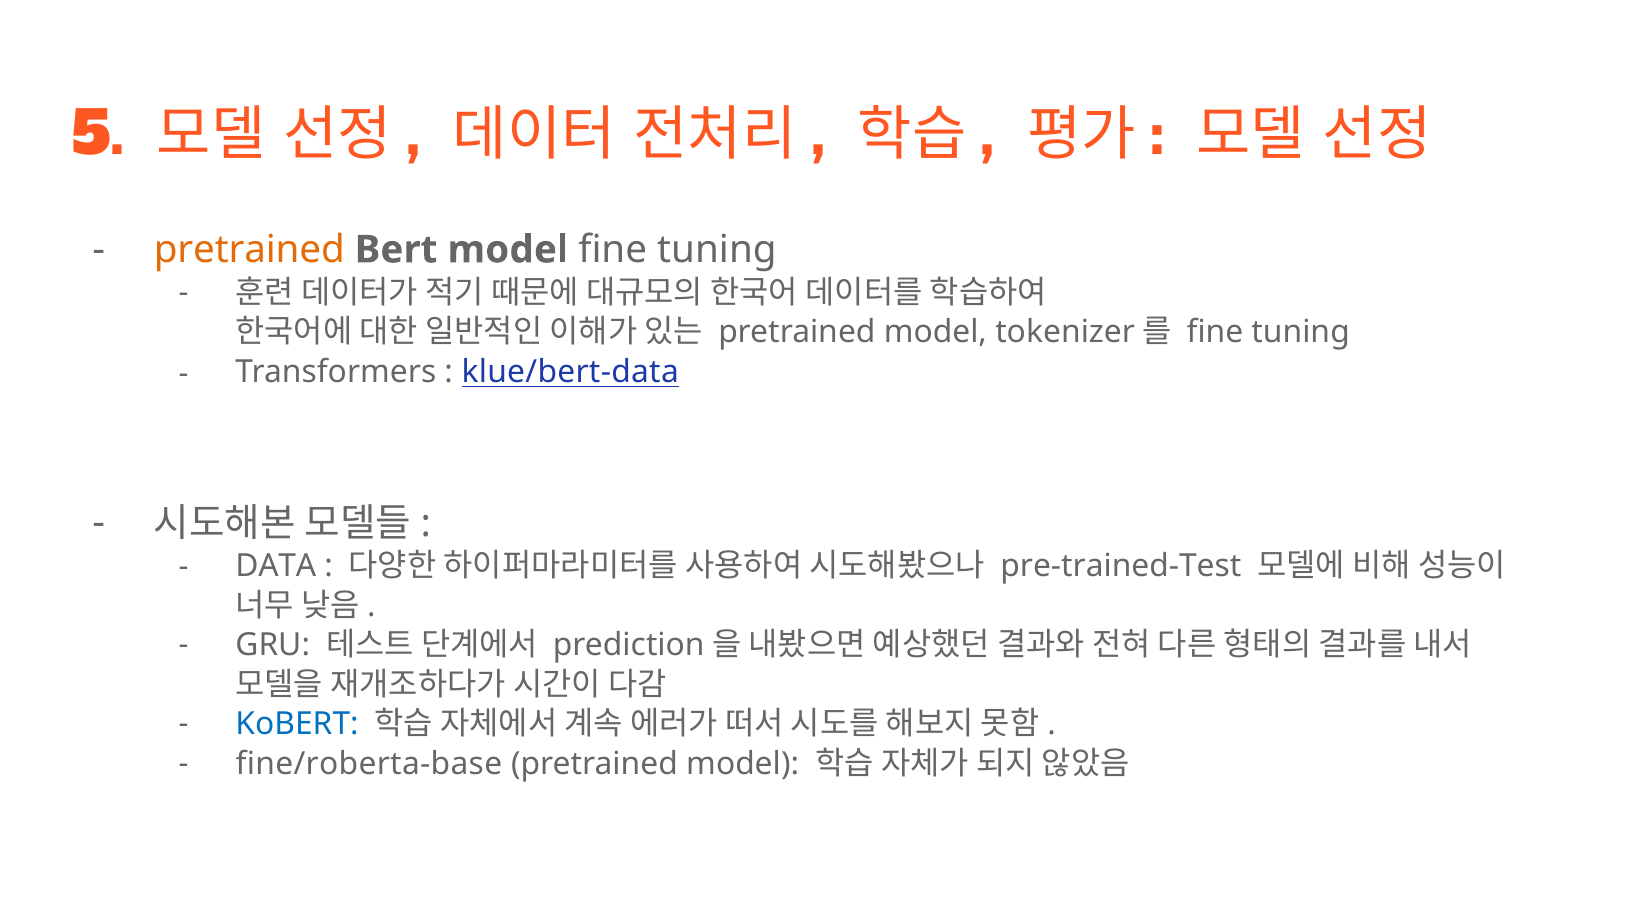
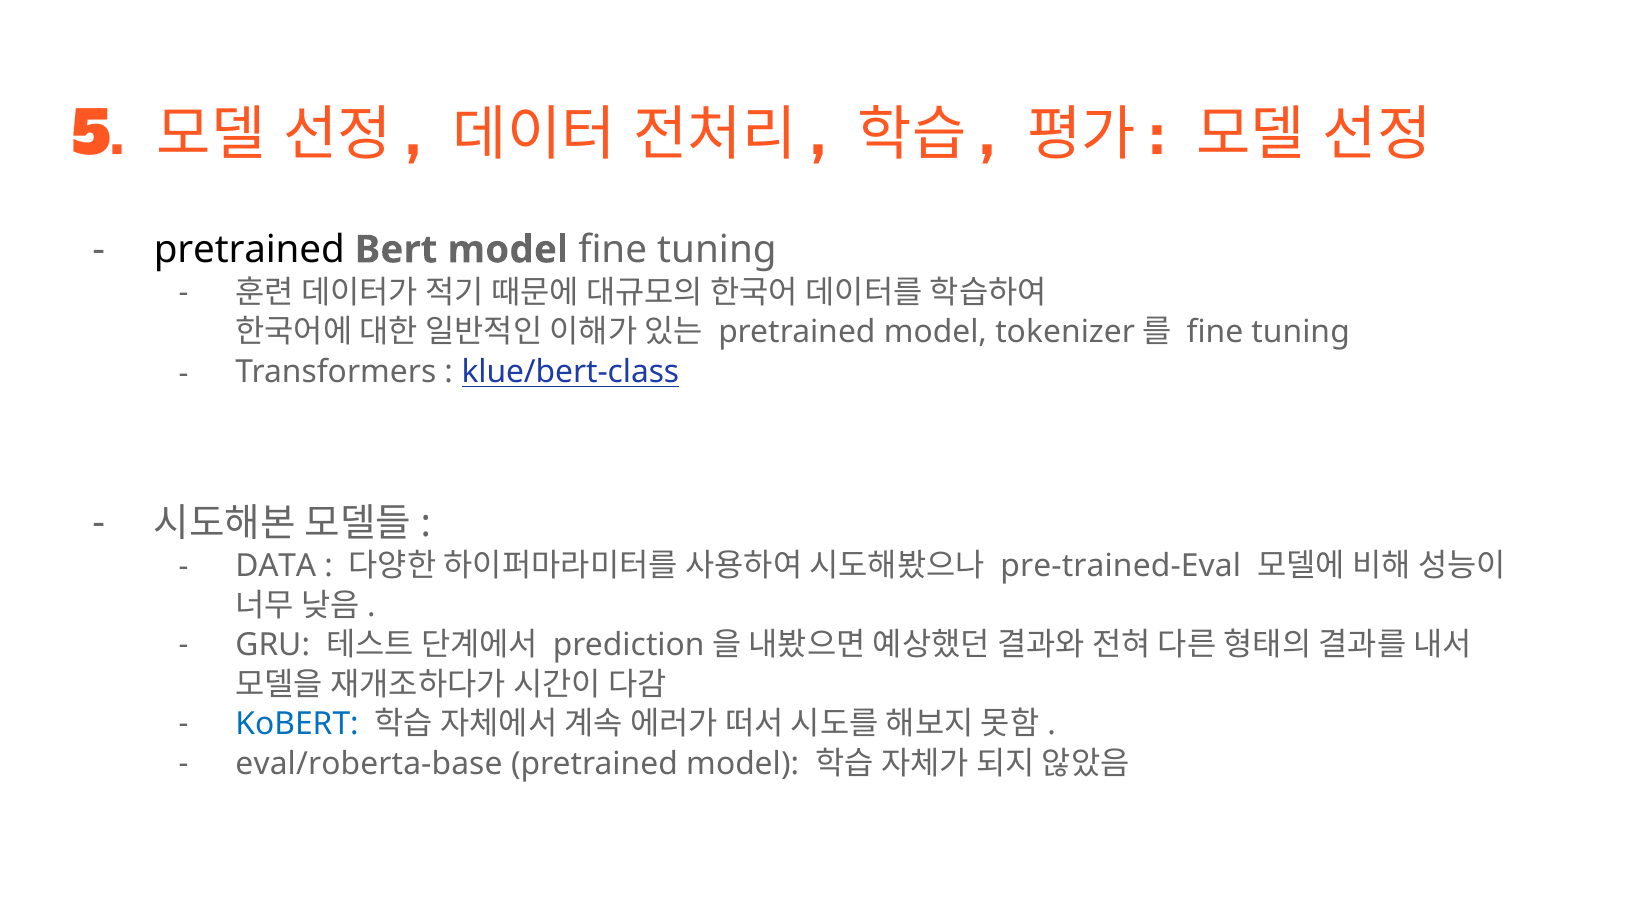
pretrained at (249, 250) colour: orange -> black
klue/bert-data: klue/bert-data -> klue/bert-class
pre-trained-Test: pre-trained-Test -> pre-trained-Eval
fine/roberta-base: fine/roberta-base -> eval/roberta-base
